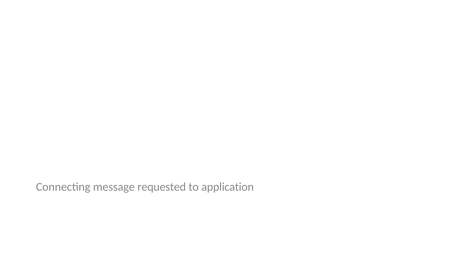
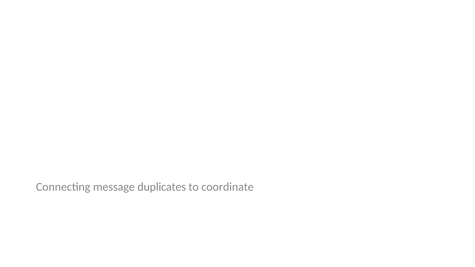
requested: requested -> duplicates
application: application -> coordinate
